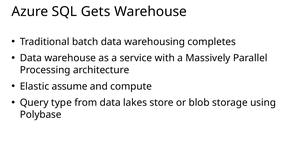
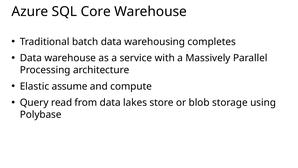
Gets: Gets -> Core
type: type -> read
